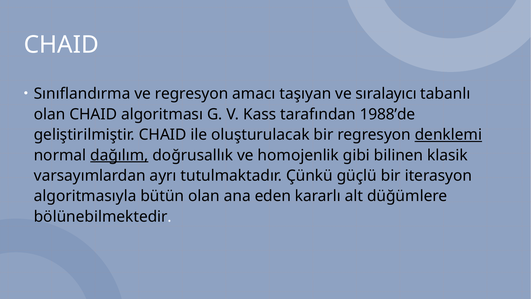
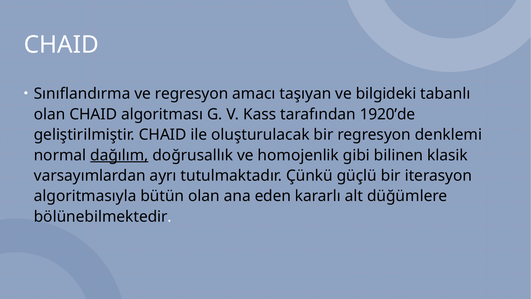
sıralayıcı: sıralayıcı -> bilgideki
1988’de: 1988’de -> 1920’de
denklemi underline: present -> none
